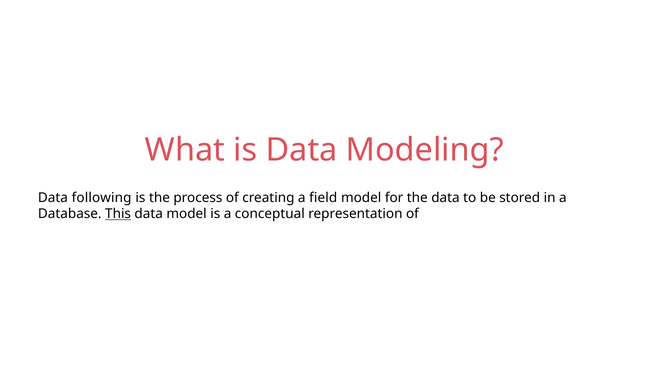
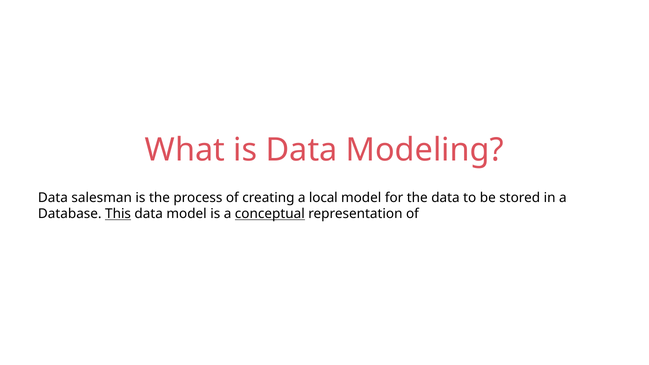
following: following -> salesman
field: field -> local
conceptual underline: none -> present
